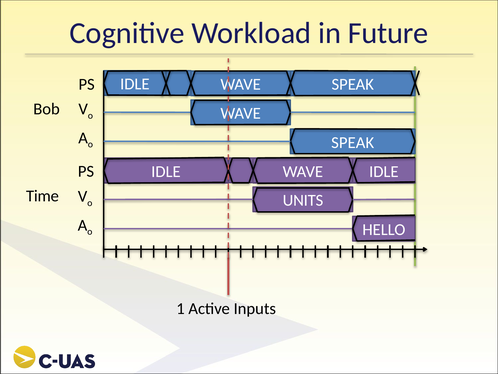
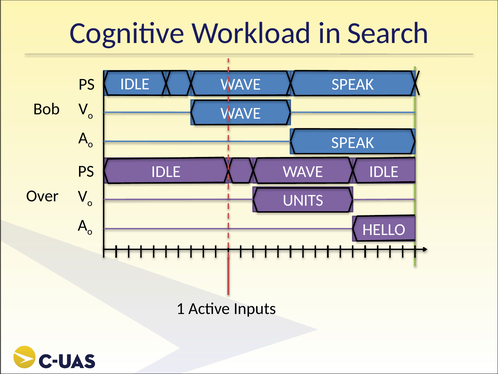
Future: Future -> Search
Time: Time -> Over
